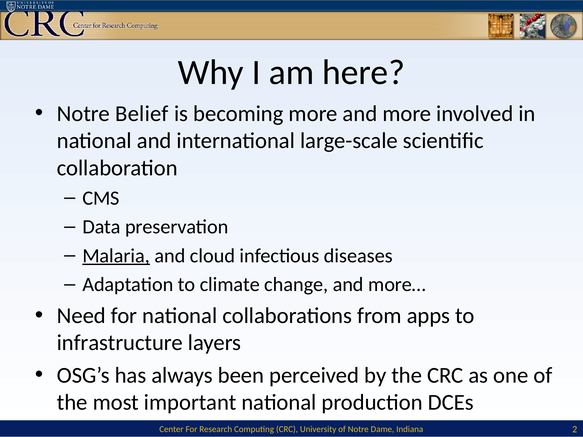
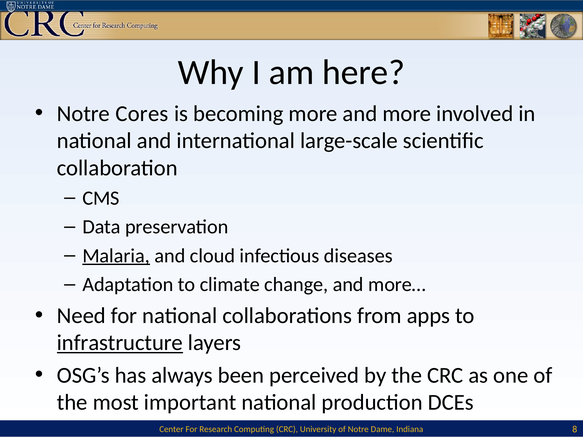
Belief: Belief -> Cores
infrastructure underline: none -> present
2: 2 -> 8
